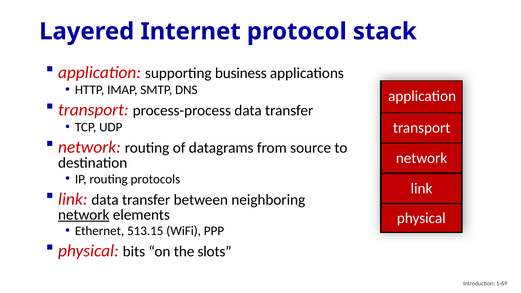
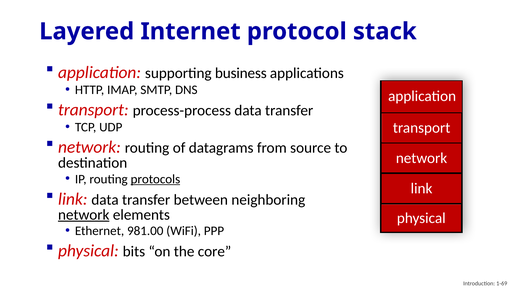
protocols underline: none -> present
513.15: 513.15 -> 981.00
slots: slots -> core
